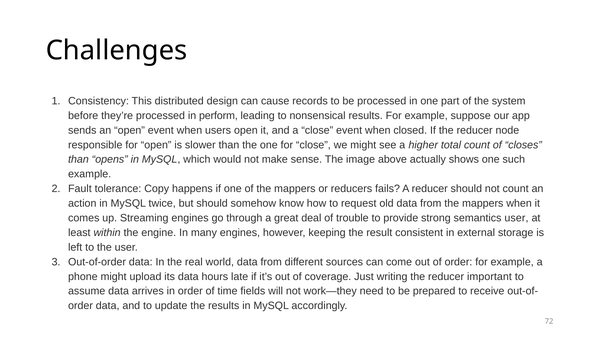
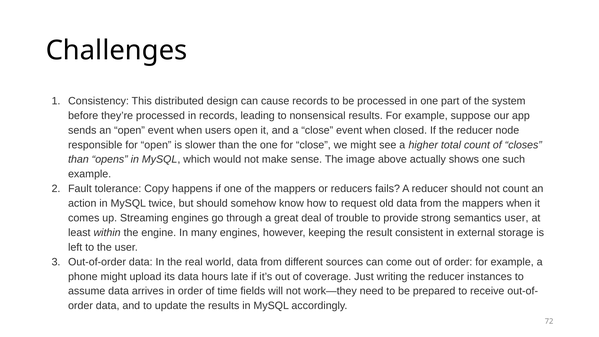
in perform: perform -> records
important: important -> instances
